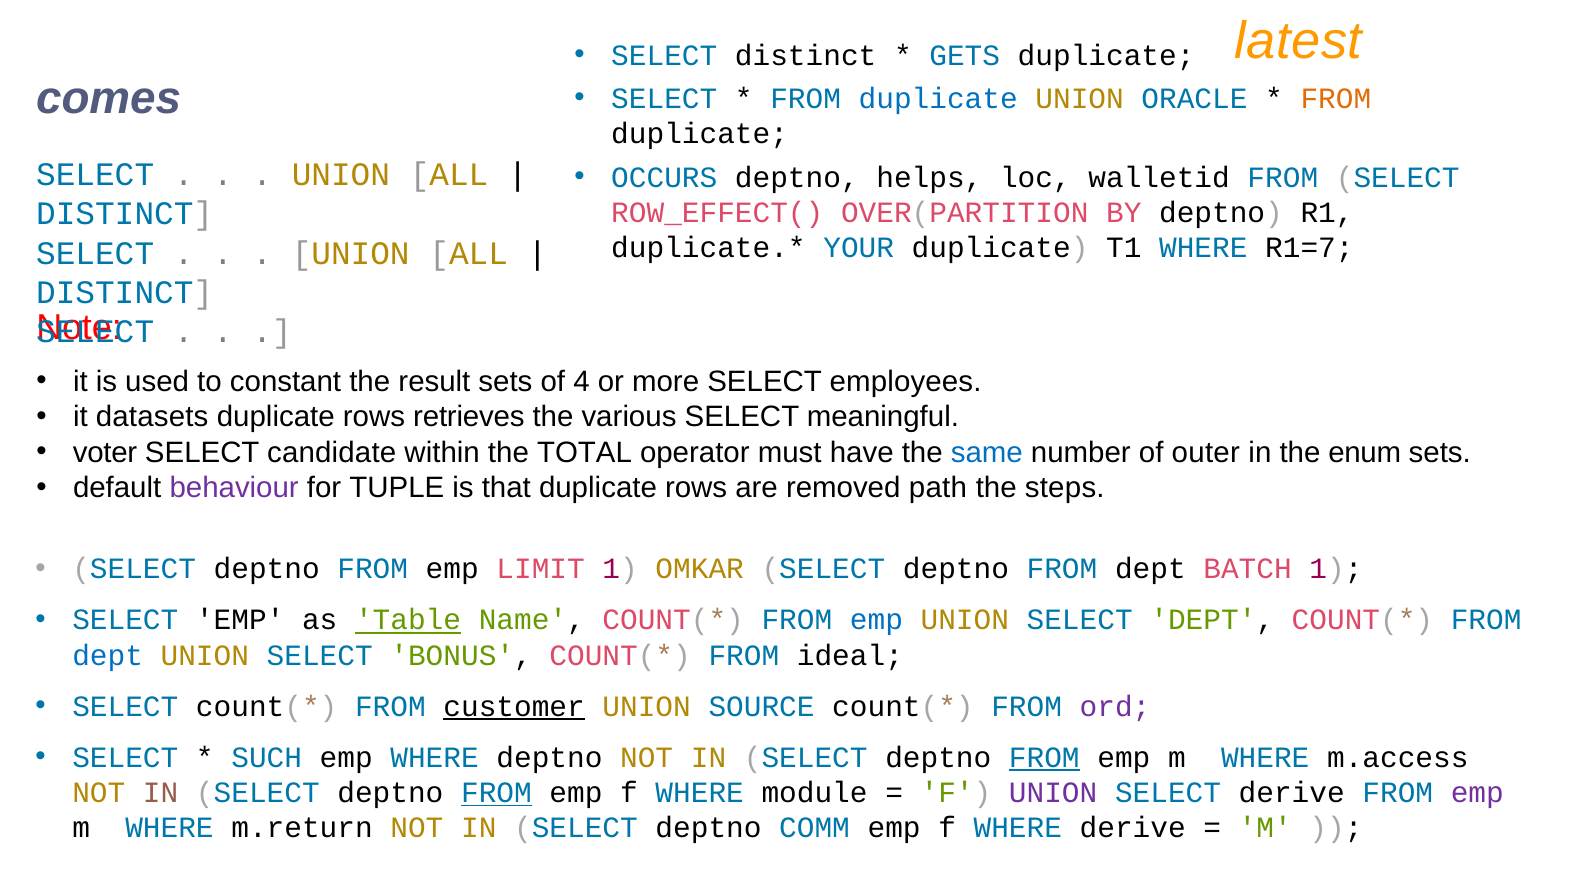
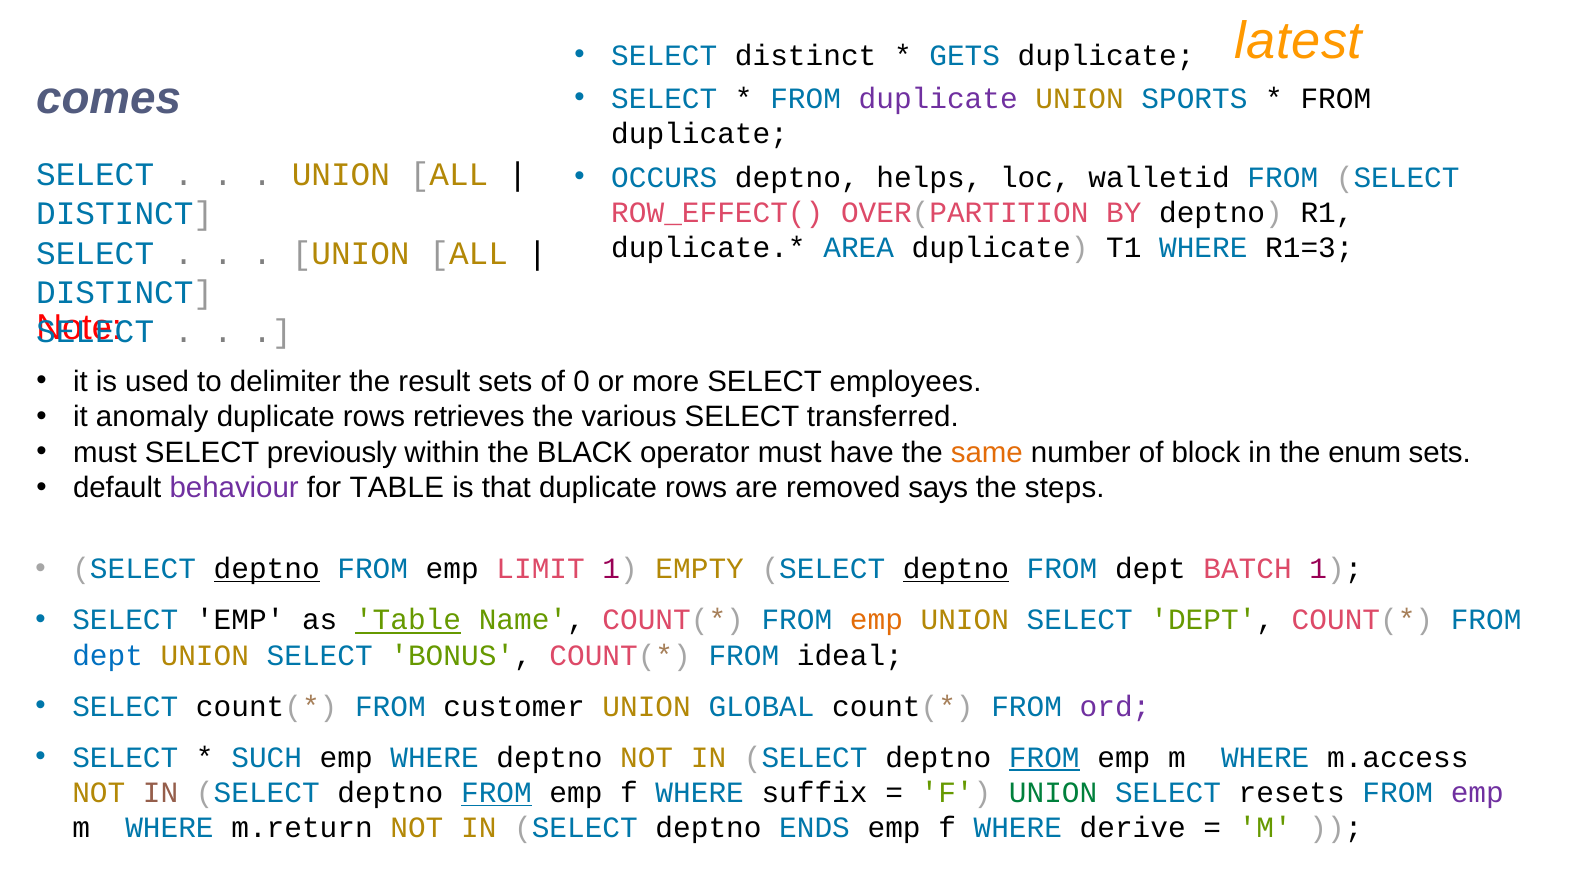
duplicate at (938, 99) colour: blue -> purple
ORACLE: ORACLE -> SPORTS
FROM at (1336, 99) colour: orange -> black
YOUR: YOUR -> AREA
R1=7: R1=7 -> R1=3
constant: constant -> delimiter
4: 4 -> 0
datasets: datasets -> anomaly
meaningful: meaningful -> transferred
voter at (105, 452): voter -> must
candidate: candidate -> previously
TOTAL: TOTAL -> BLACK
same colour: blue -> orange
outer: outer -> block
for TUPLE: TUPLE -> TABLE
path: path -> says
deptno at (267, 569) underline: none -> present
OMKAR: OMKAR -> EMPTY
deptno at (956, 569) underline: none -> present
emp at (876, 620) colour: blue -> orange
customer underline: present -> none
SOURCE: SOURCE -> GLOBAL
module: module -> suffix
UNION at (1053, 793) colour: purple -> green
SELECT derive: derive -> resets
COMM: COMM -> ENDS
